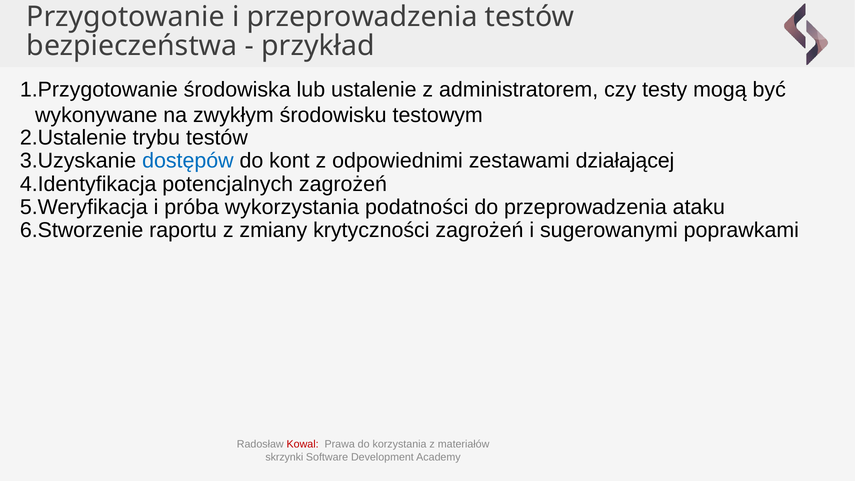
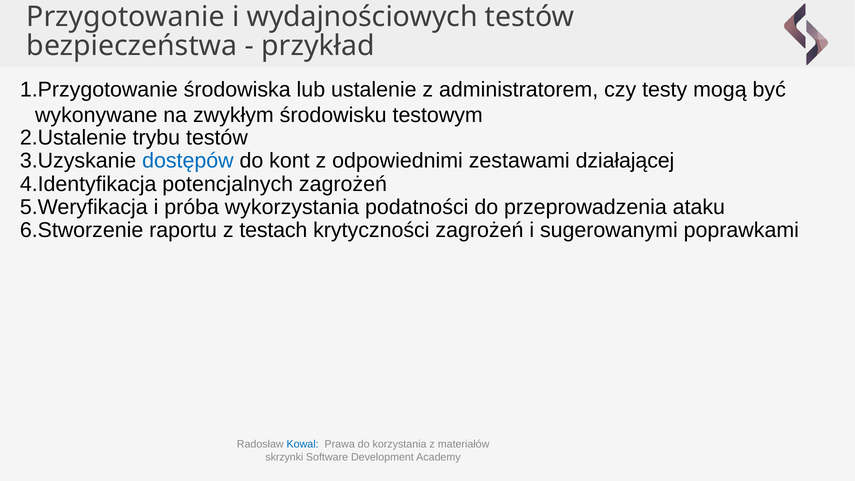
i przeprowadzenia: przeprowadzenia -> wydajnościowych
zmiany: zmiany -> testach
Kowal colour: red -> blue
